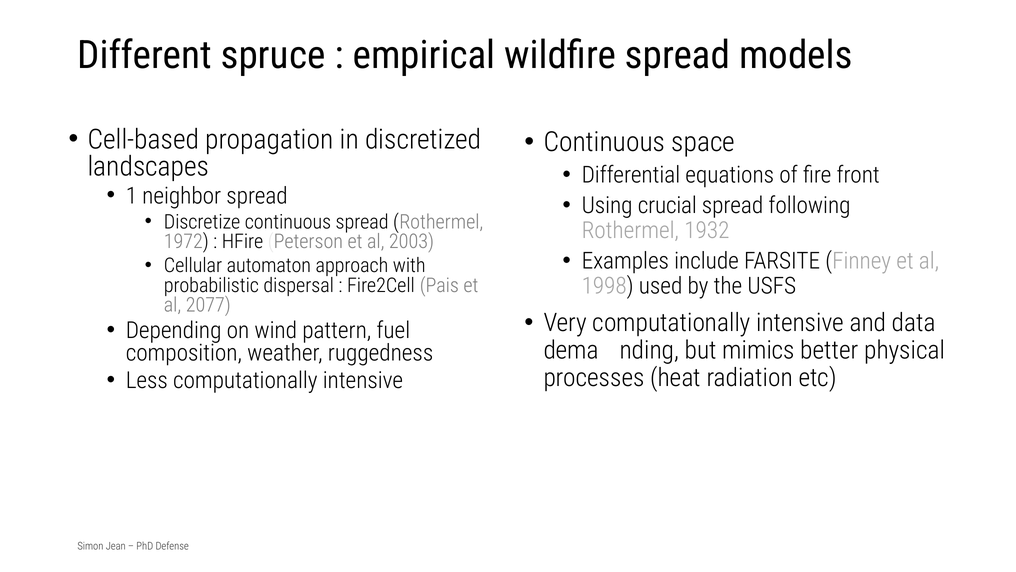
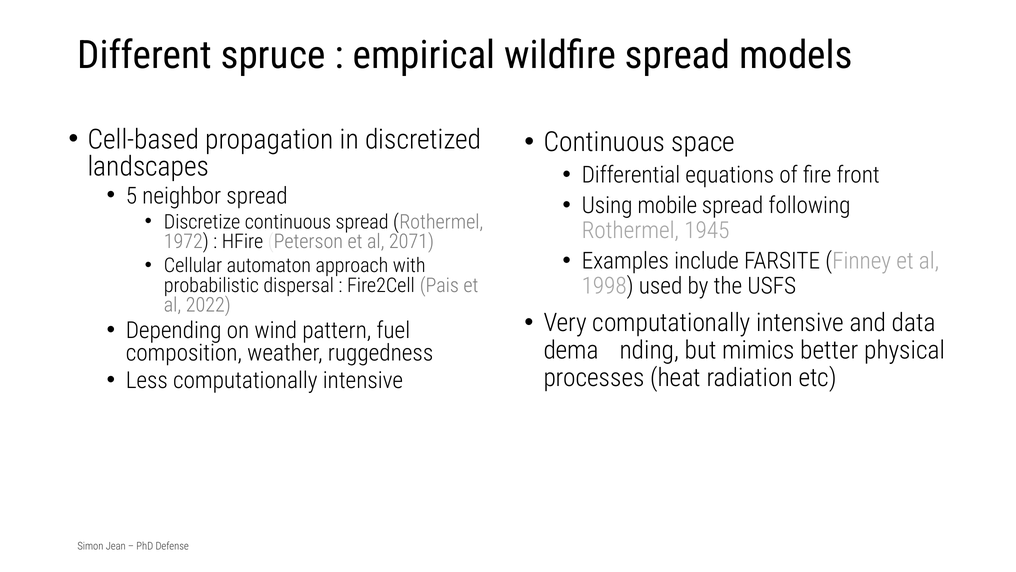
1: 1 -> 5
crucial: crucial -> mobile
1932: 1932 -> 1945
2003: 2003 -> 2071
2077: 2077 -> 2022
